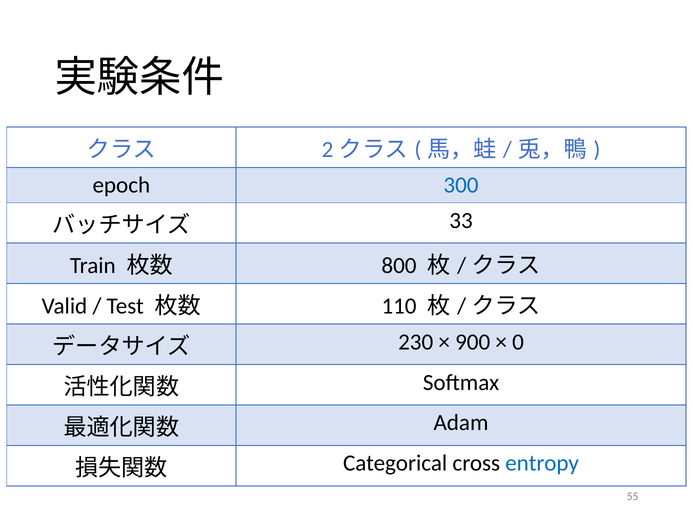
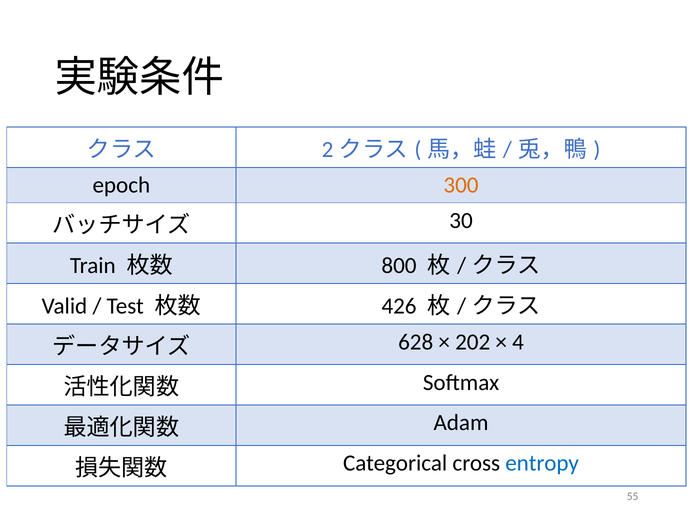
300 colour: blue -> orange
33: 33 -> 30
110: 110 -> 426
230: 230 -> 628
900: 900 -> 202
0: 0 -> 4
